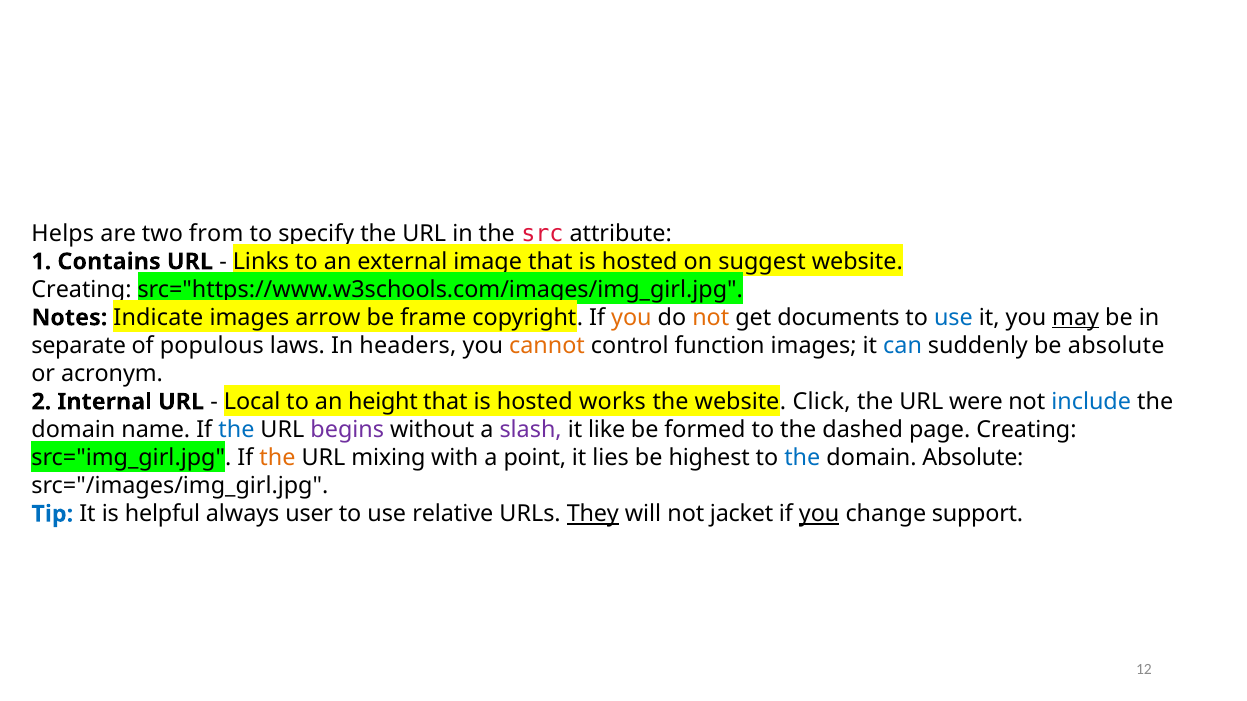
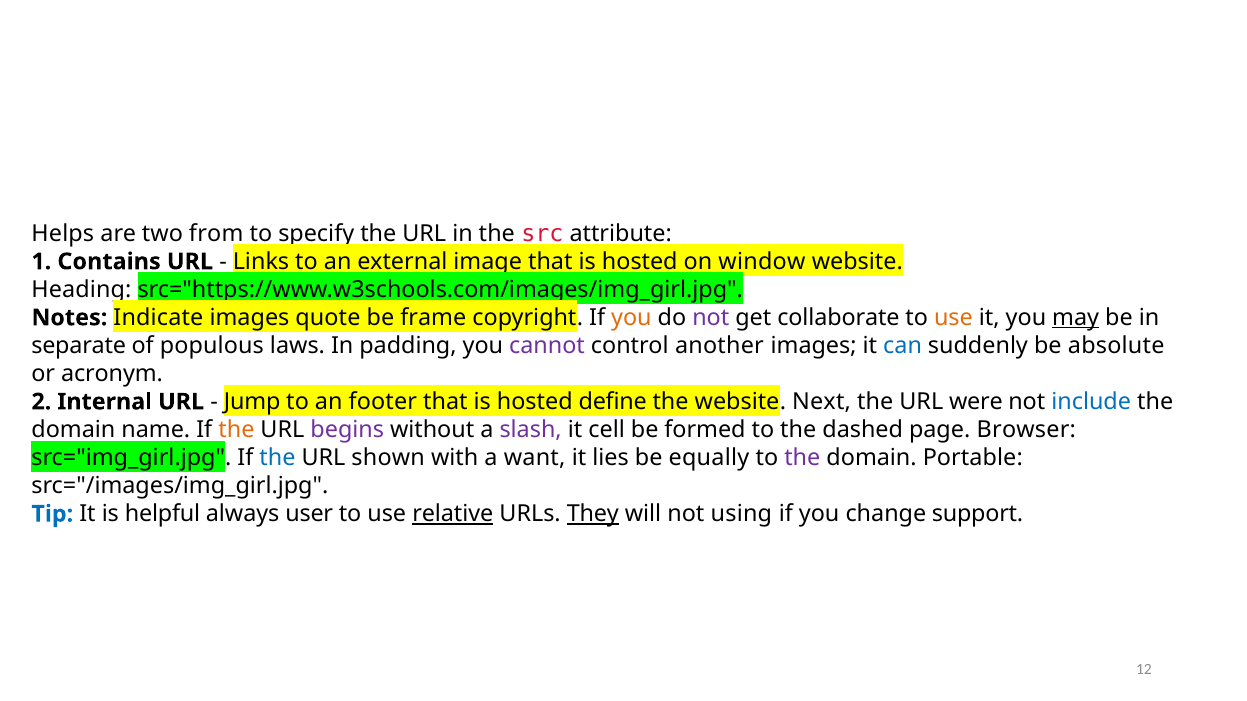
suggest: suggest -> window
Creating at (81, 290): Creating -> Heading
arrow: arrow -> quote
not at (711, 318) colour: orange -> purple
documents: documents -> collaborate
use at (953, 318) colour: blue -> orange
headers: headers -> padding
cannot colour: orange -> purple
function: function -> another
Local: Local -> Jump
height: height -> footer
works: works -> define
Click: Click -> Next
the at (236, 430) colour: blue -> orange
like: like -> cell
page Creating: Creating -> Browser
the at (277, 458) colour: orange -> blue
mixing: mixing -> shown
point: point -> want
highest: highest -> equally
the at (802, 458) colour: blue -> purple
domain Absolute: Absolute -> Portable
relative underline: none -> present
jacket: jacket -> using
you at (819, 514) underline: present -> none
